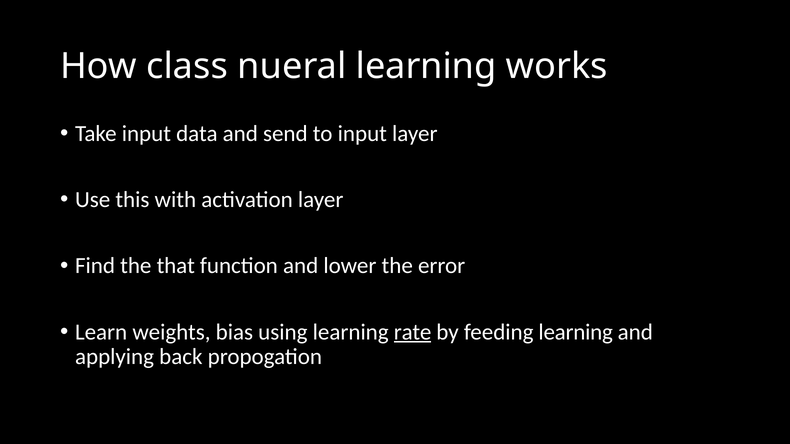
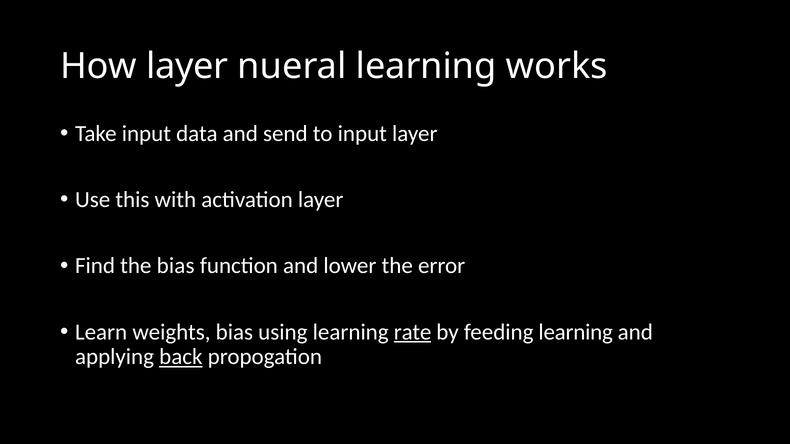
How class: class -> layer
the that: that -> bias
back underline: none -> present
